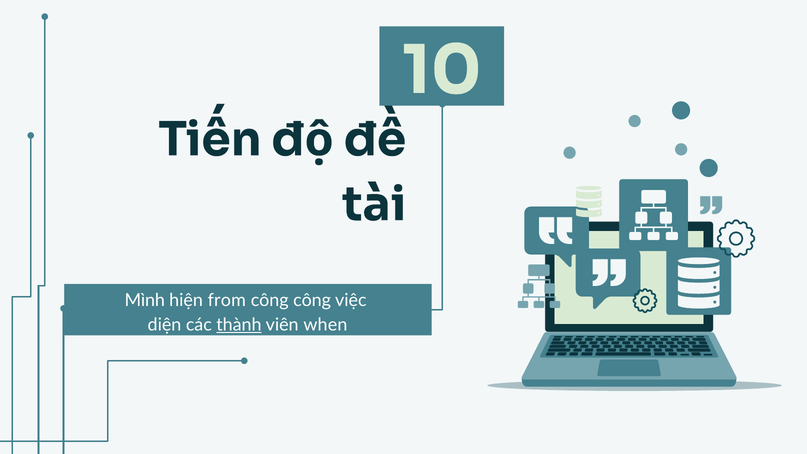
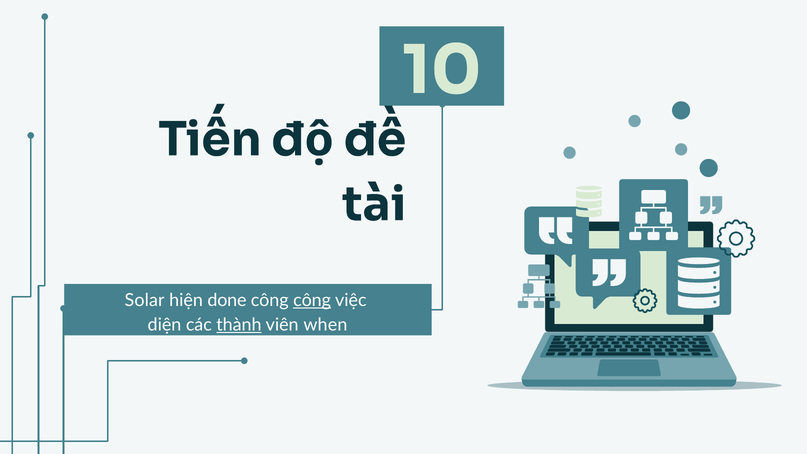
Mình: Mình -> Solar
from: from -> done
công at (312, 300) underline: none -> present
